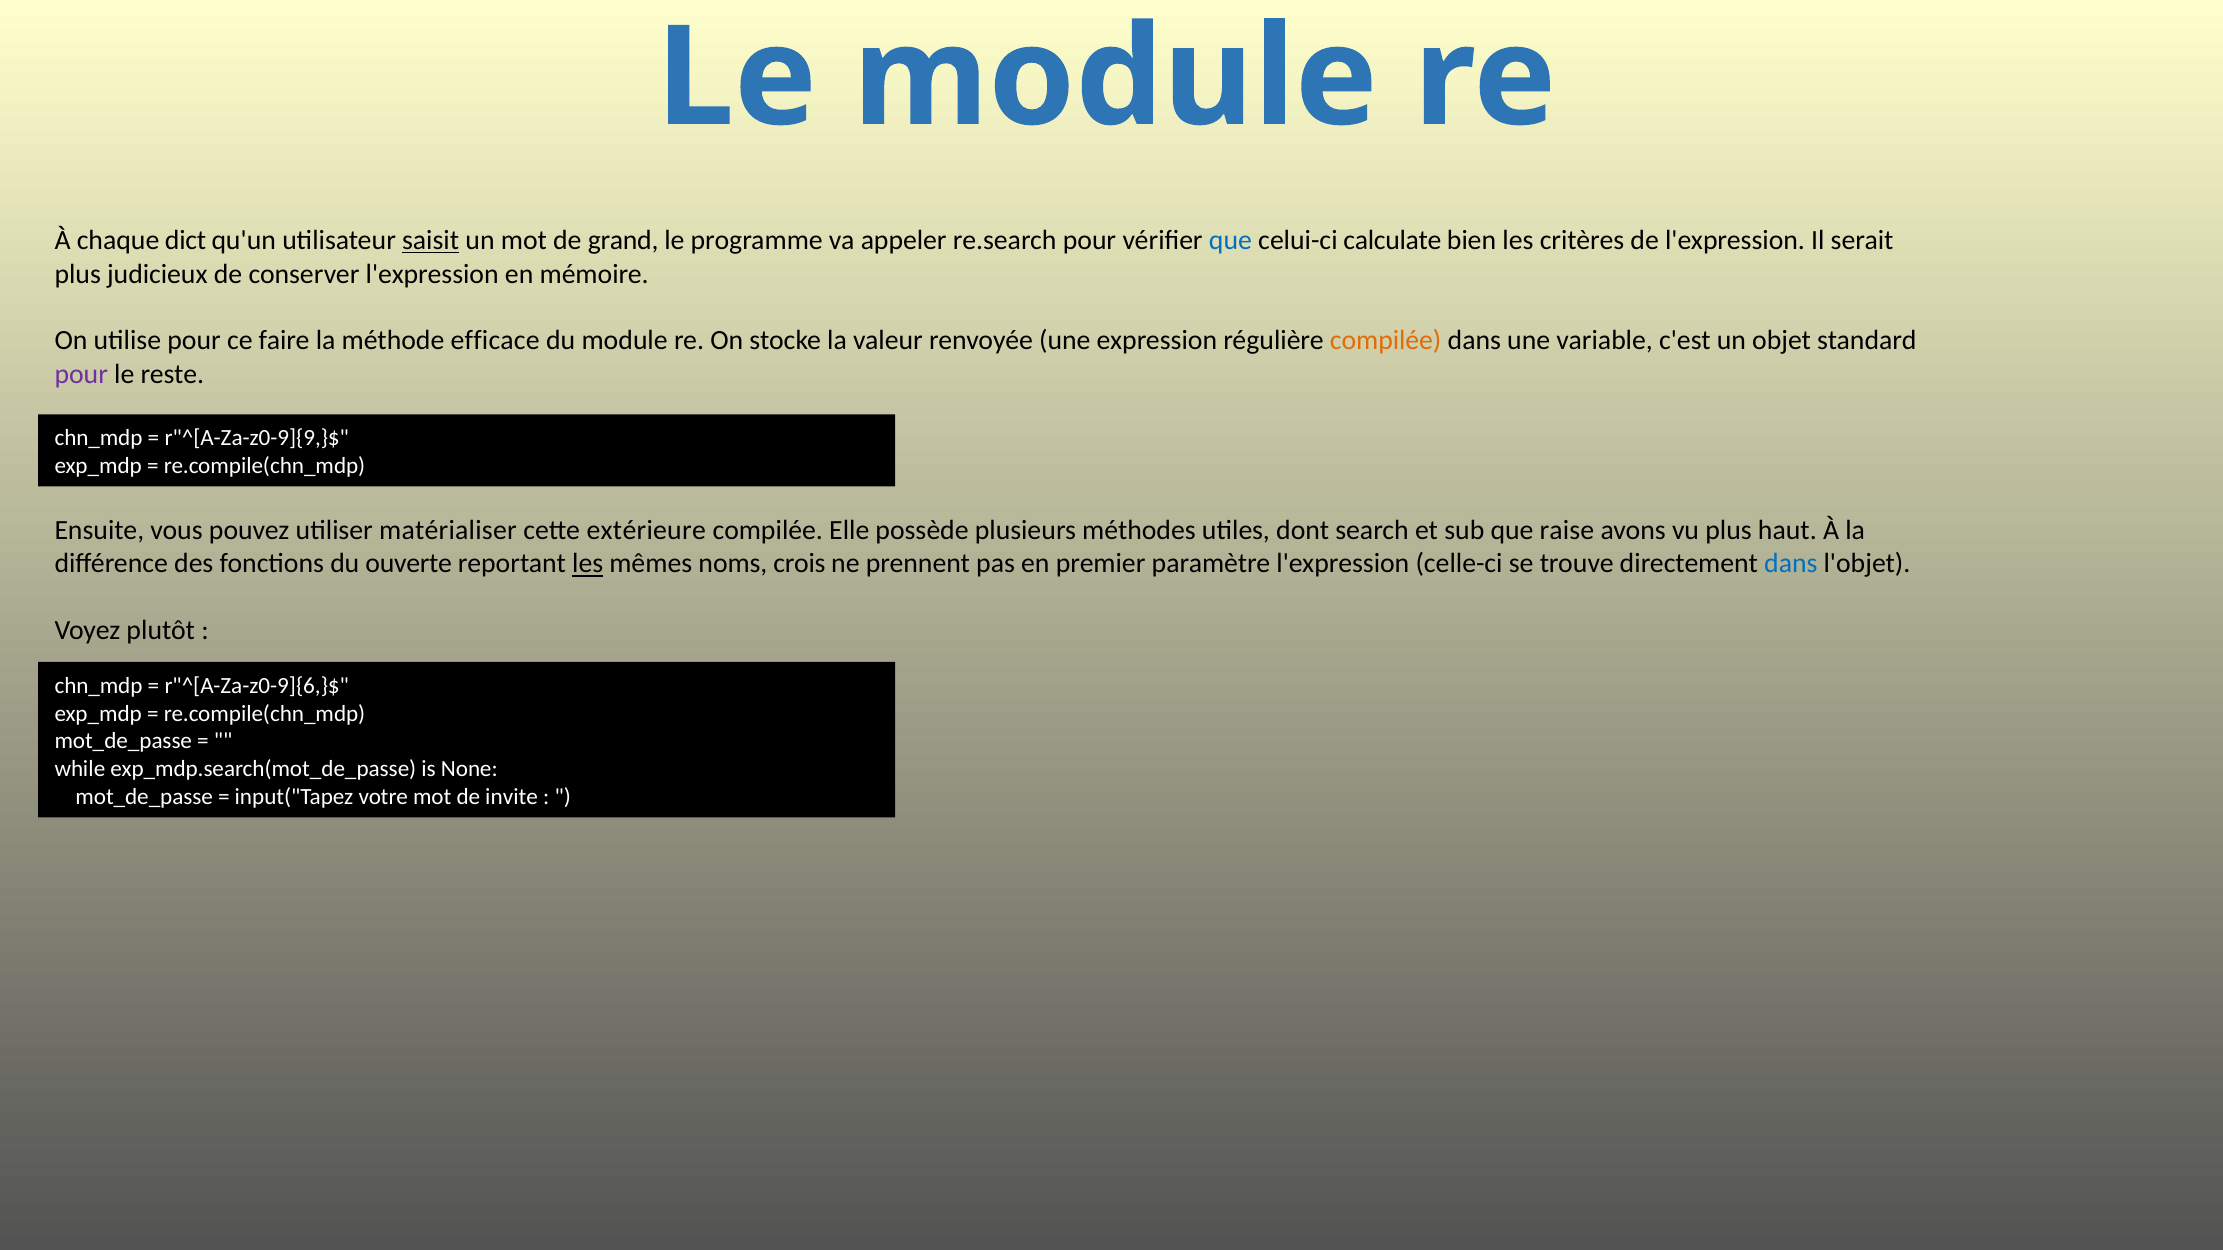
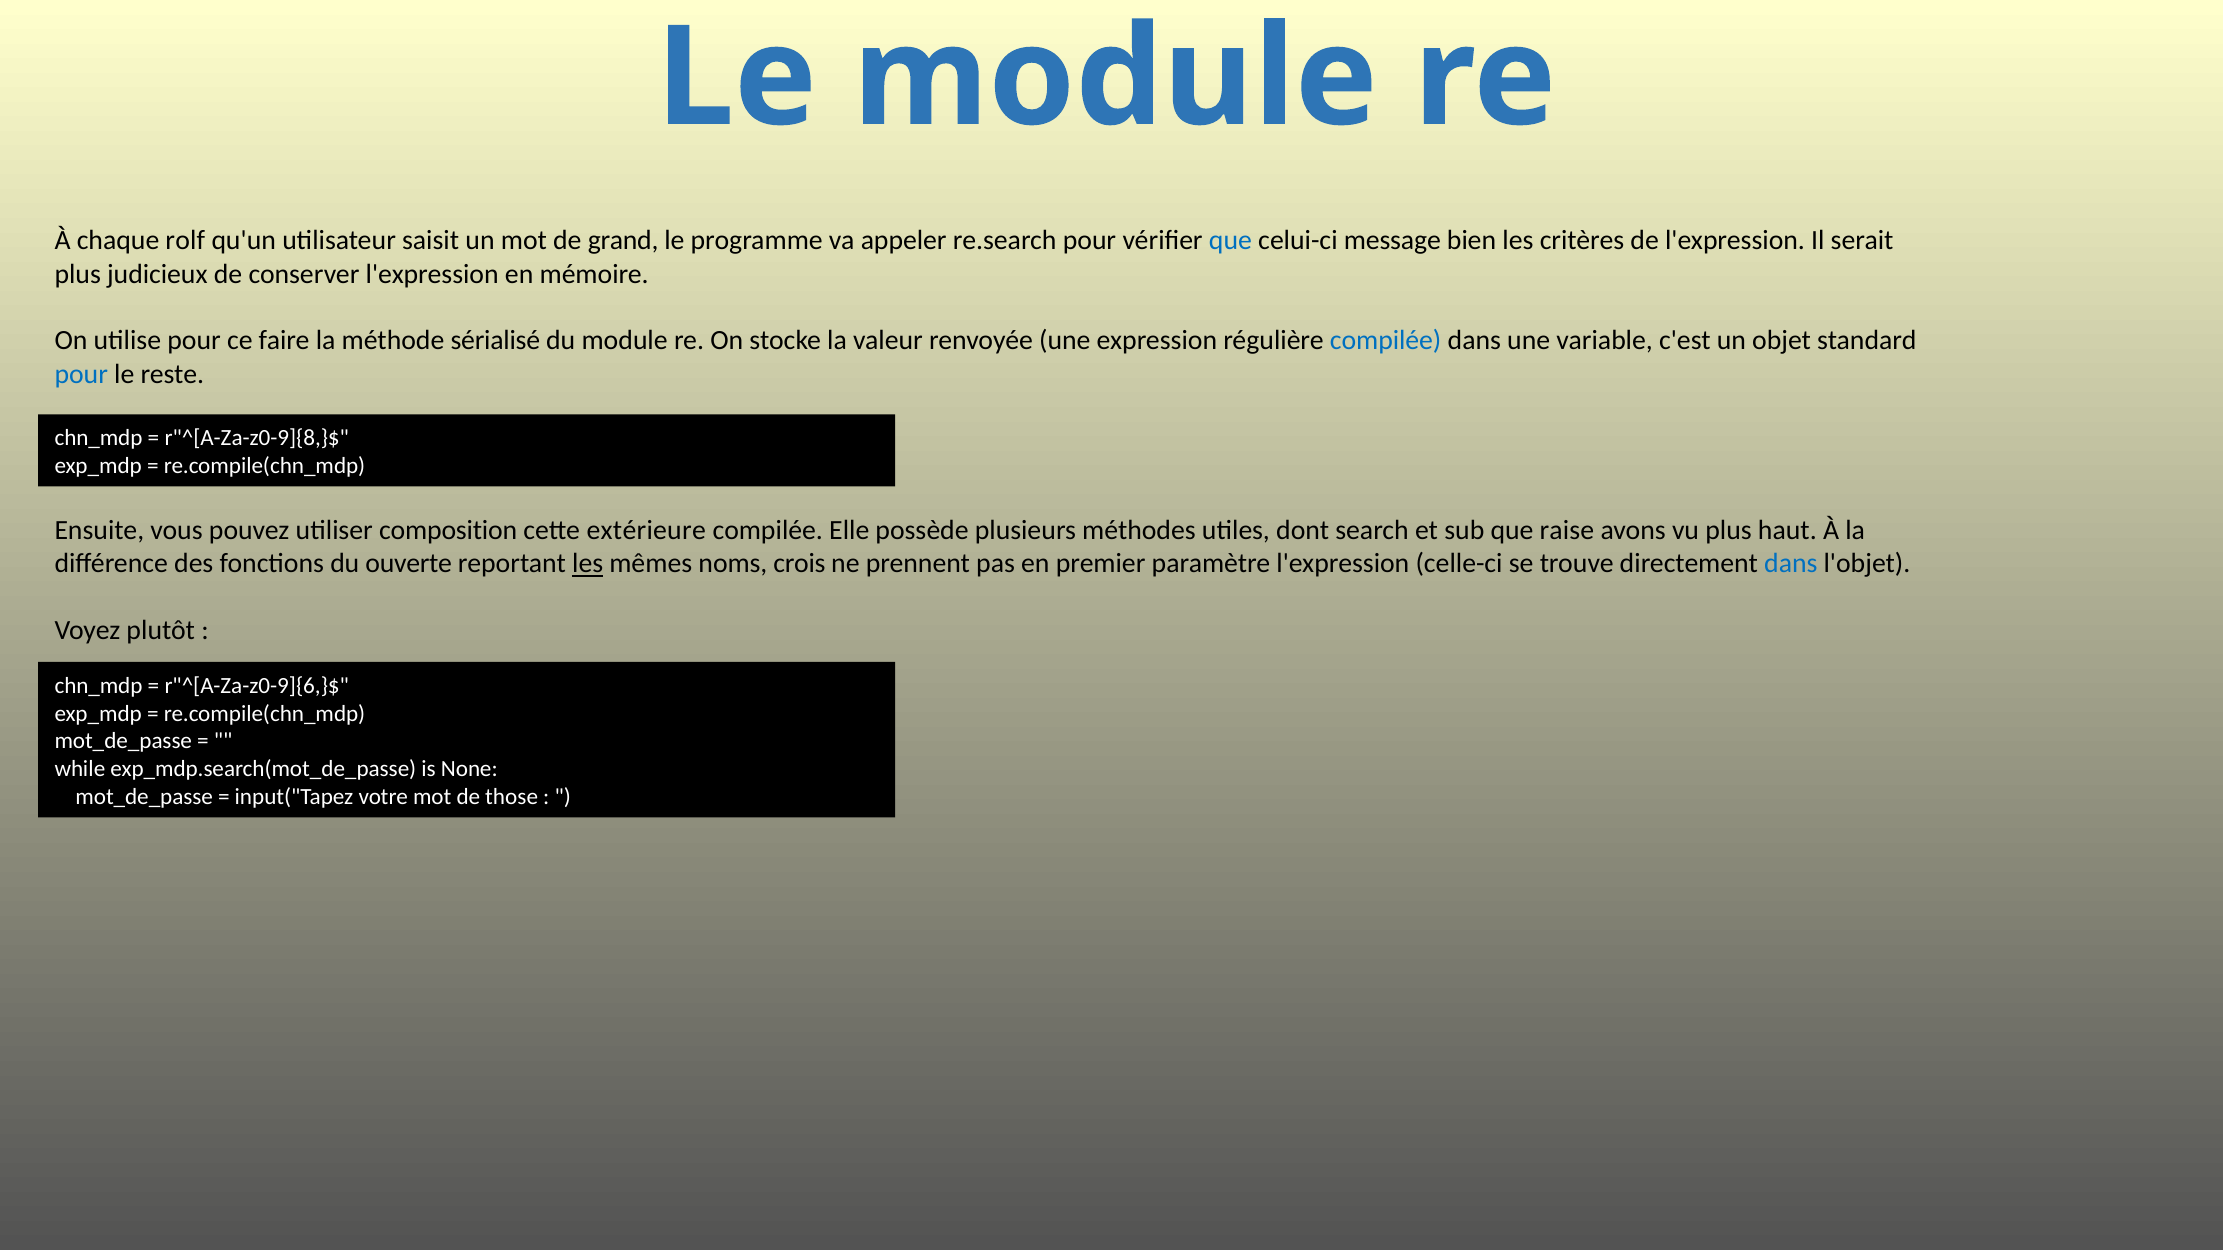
dict: dict -> rolf
saisit underline: present -> none
calculate: calculate -> message
efficace: efficace -> sérialisé
compilée at (1386, 341) colour: orange -> blue
pour at (81, 374) colour: purple -> blue
r"^[A-Za-z0-9]{9,}$: r"^[A-Za-z0-9]{9,}$ -> r"^[A-Za-z0-9]{8,}$
matérialiser: matérialiser -> composition
invite: invite -> those
